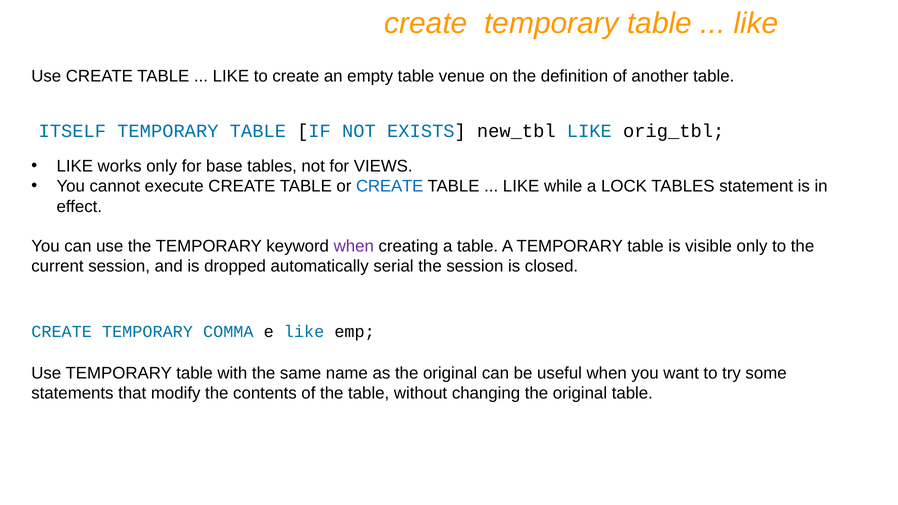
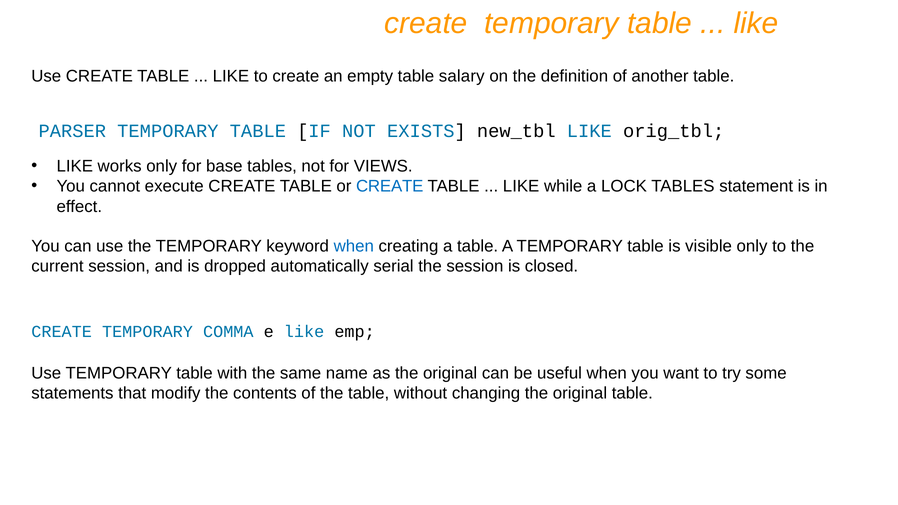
venue: venue -> salary
ITSELF: ITSELF -> PARSER
when at (354, 246) colour: purple -> blue
